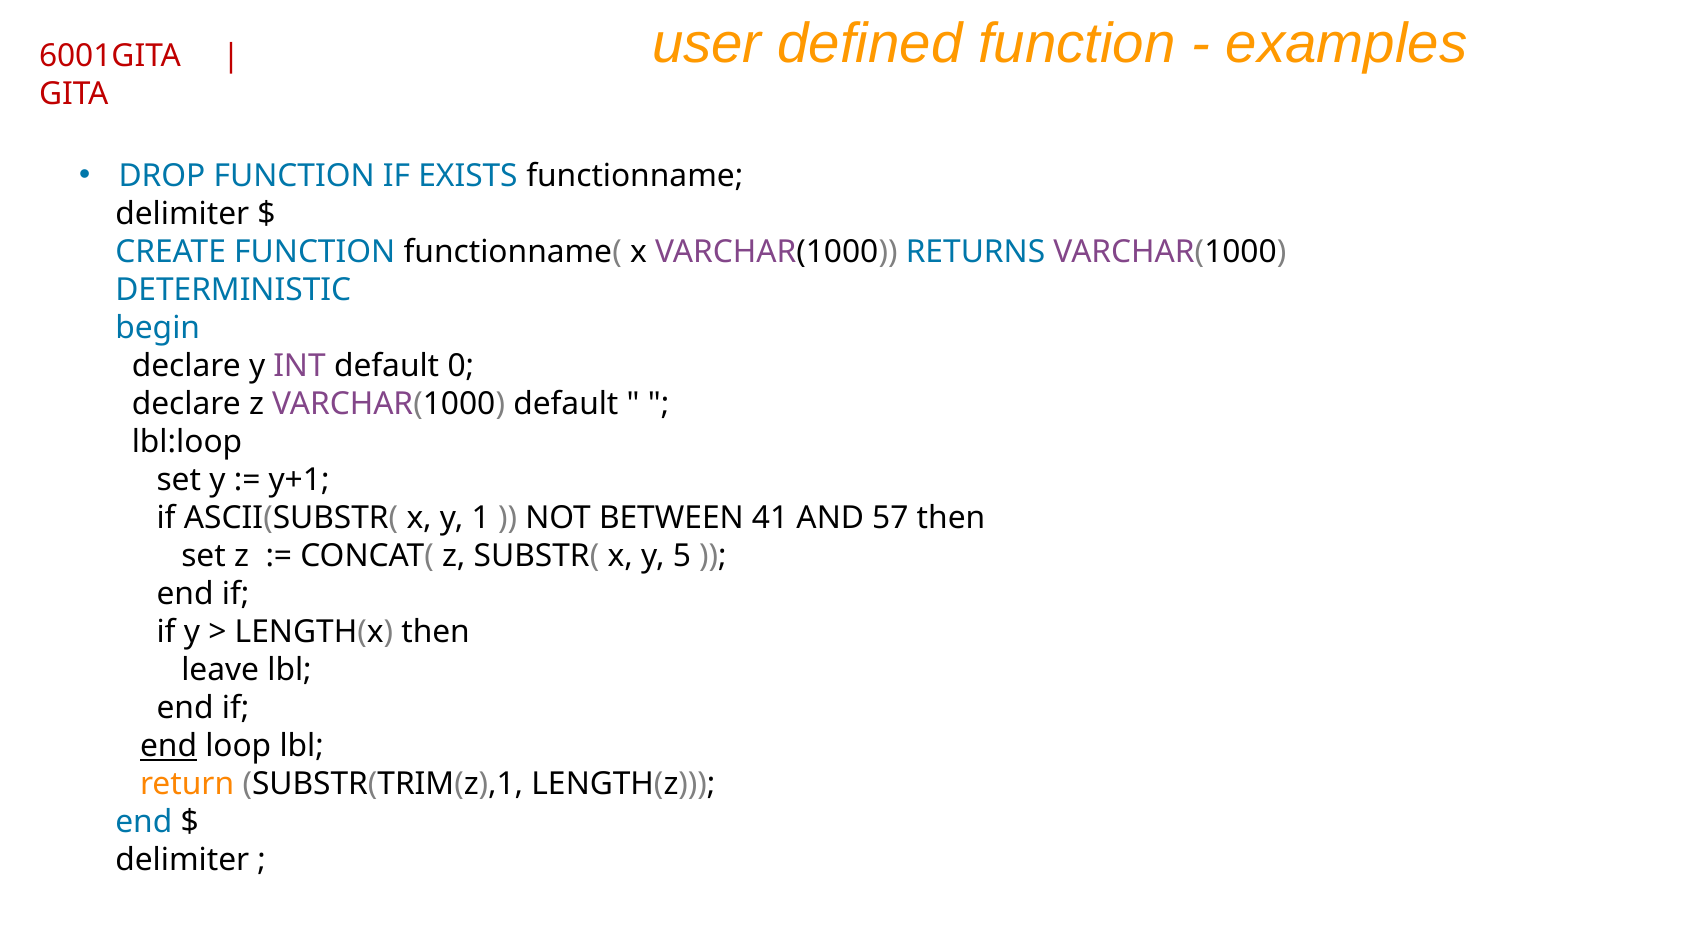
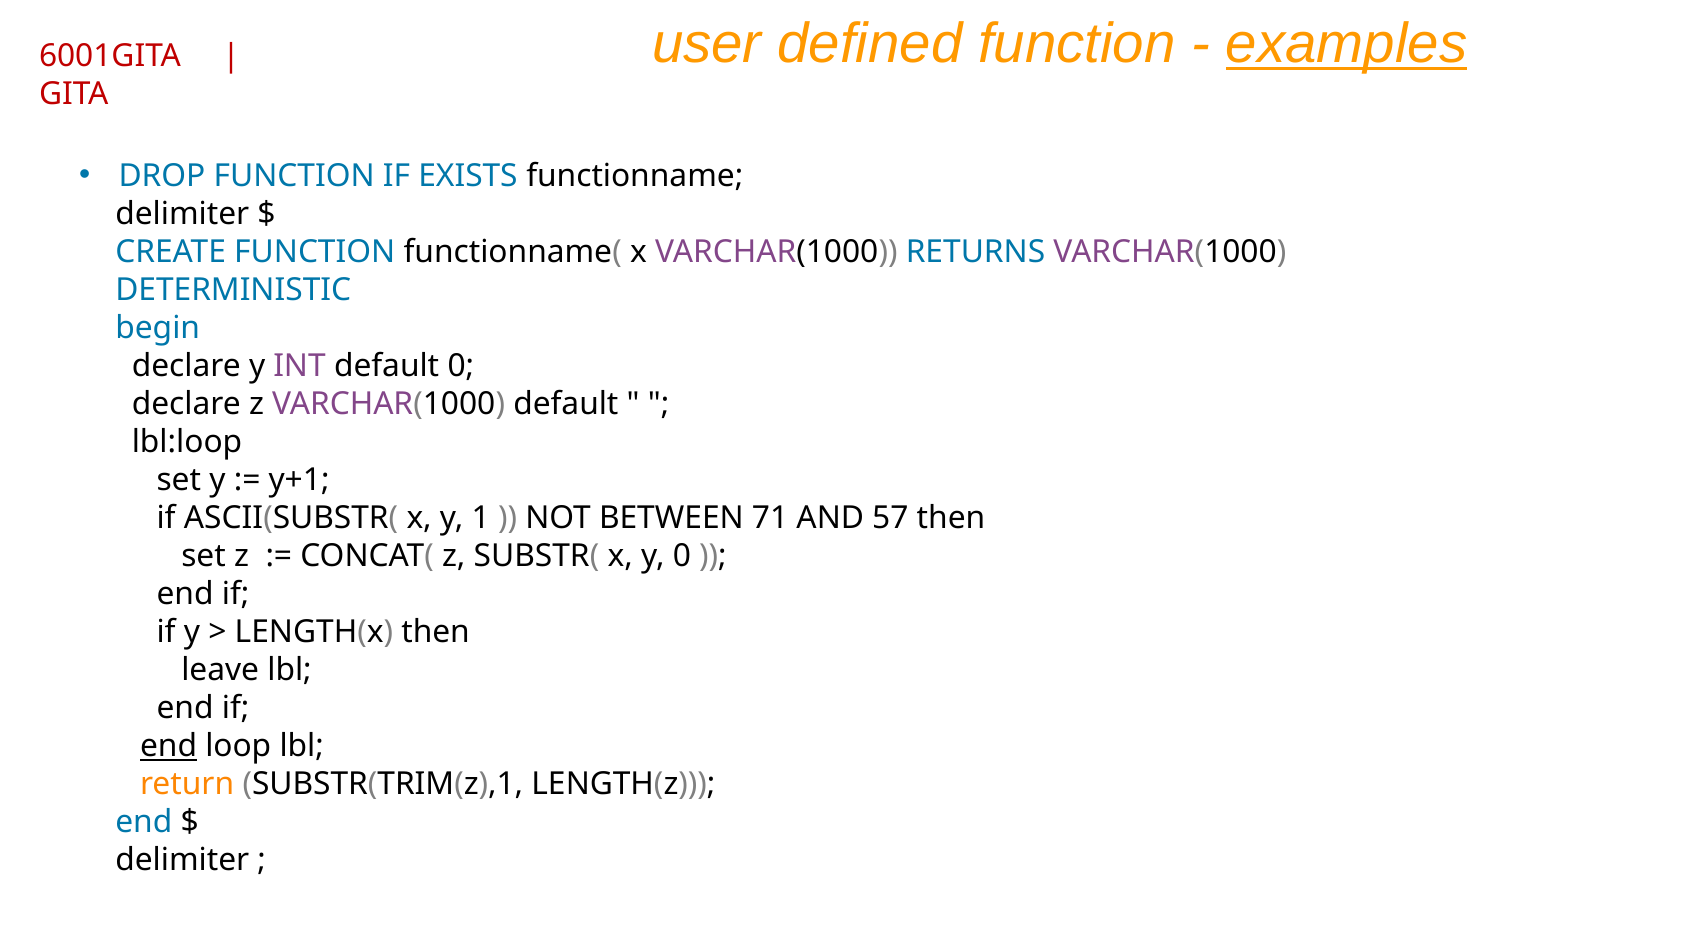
examples underline: none -> present
41: 41 -> 71
y 5: 5 -> 0
